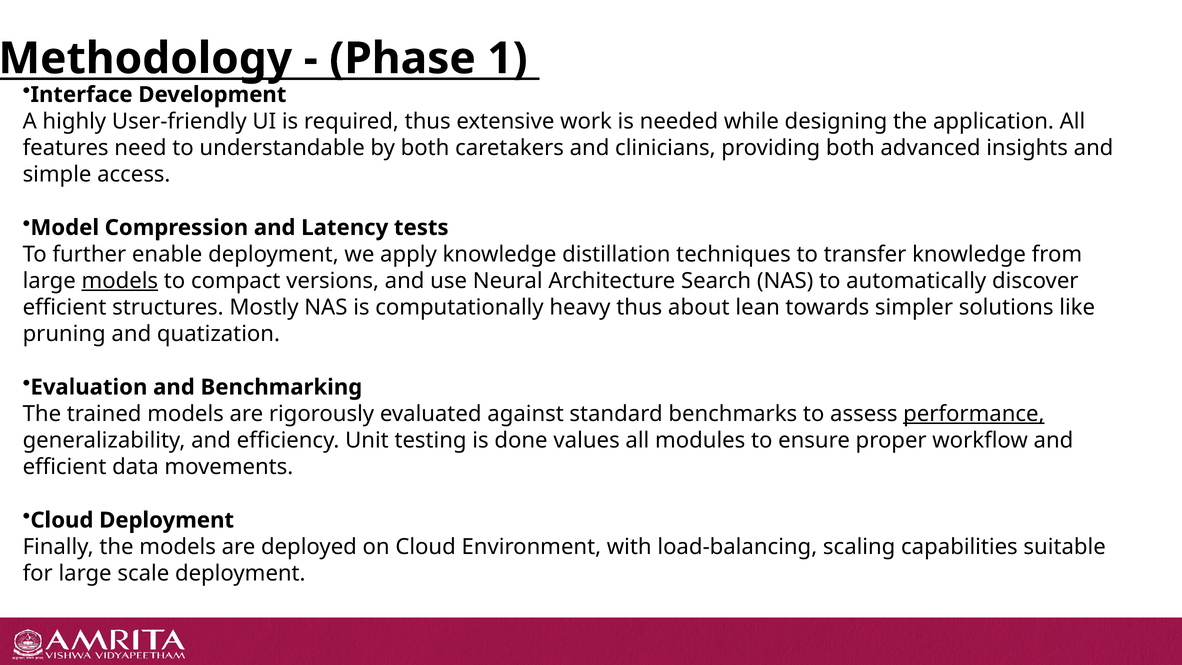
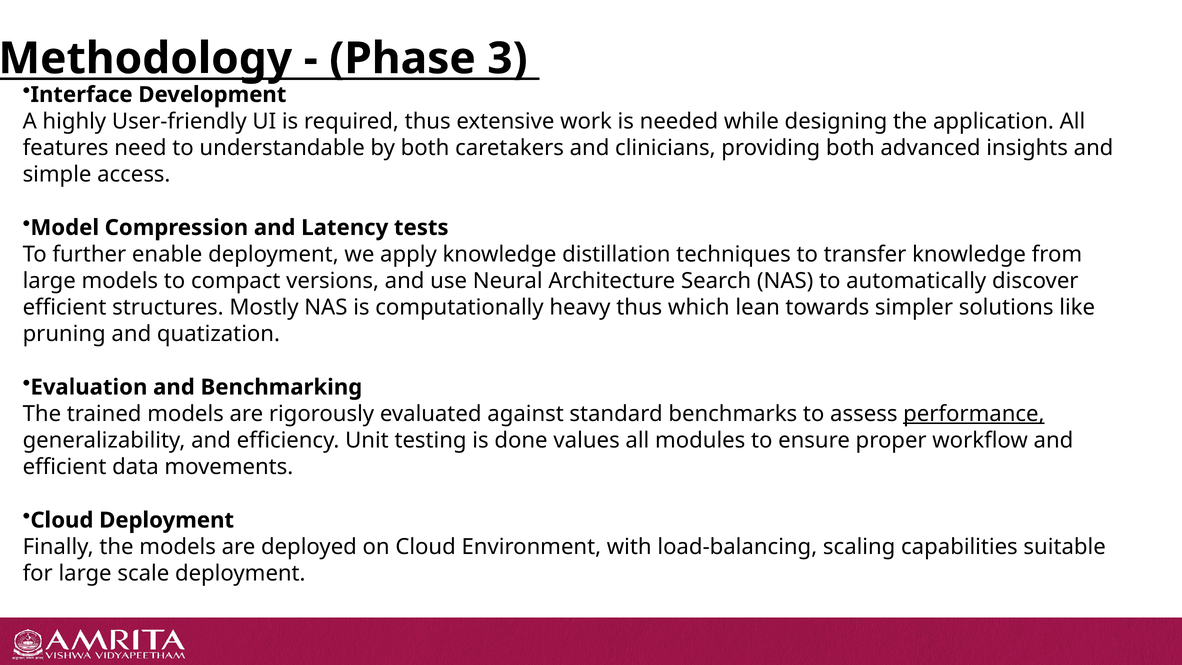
1: 1 -> 3
models at (120, 281) underline: present -> none
about: about -> which
